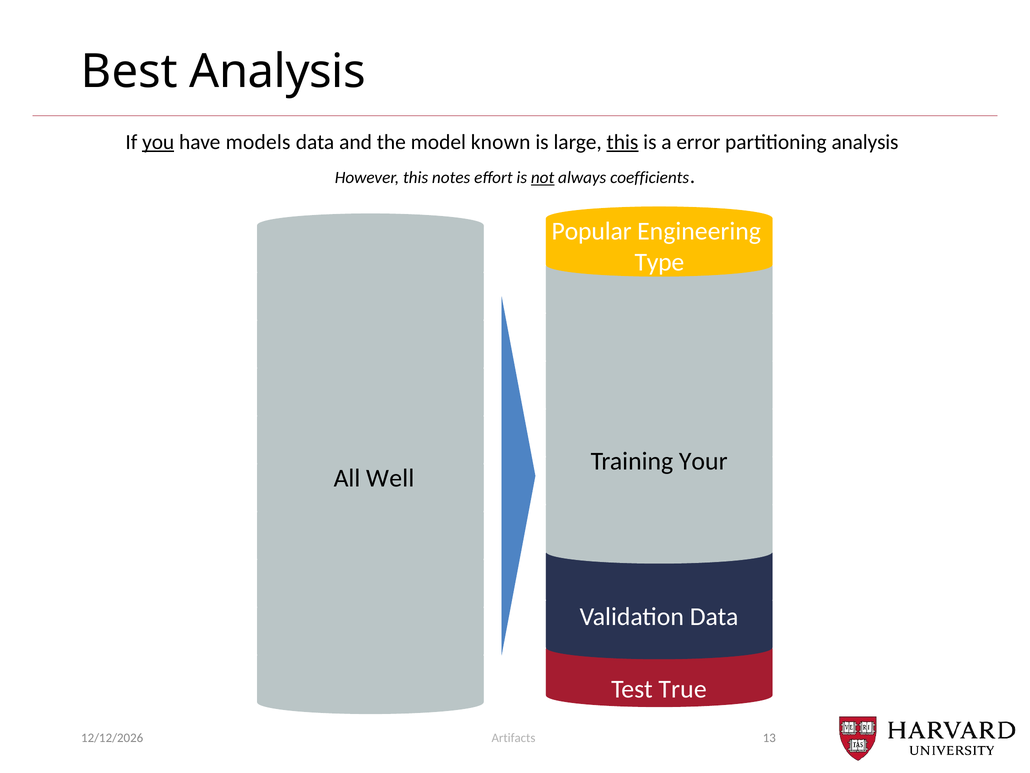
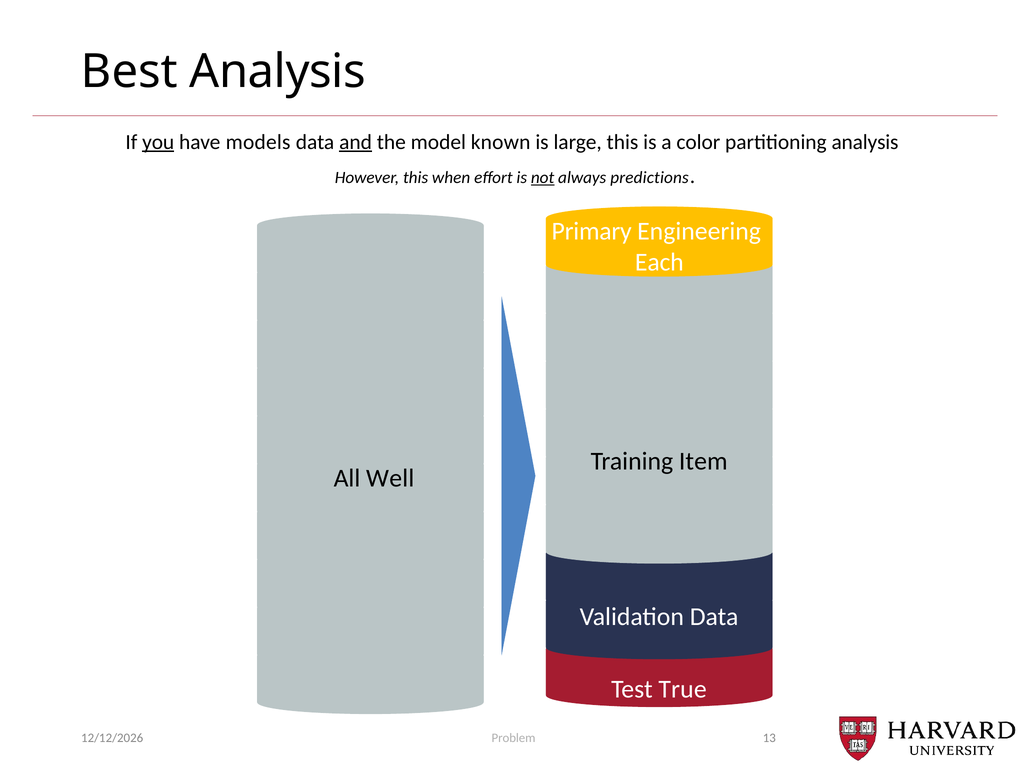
and underline: none -> present
this at (622, 142) underline: present -> none
error: error -> color
notes: notes -> when
coefficients: coefficients -> predictions
Popular: Popular -> Primary
Type: Type -> Each
Your: Your -> Item
Artifacts: Artifacts -> Problem
